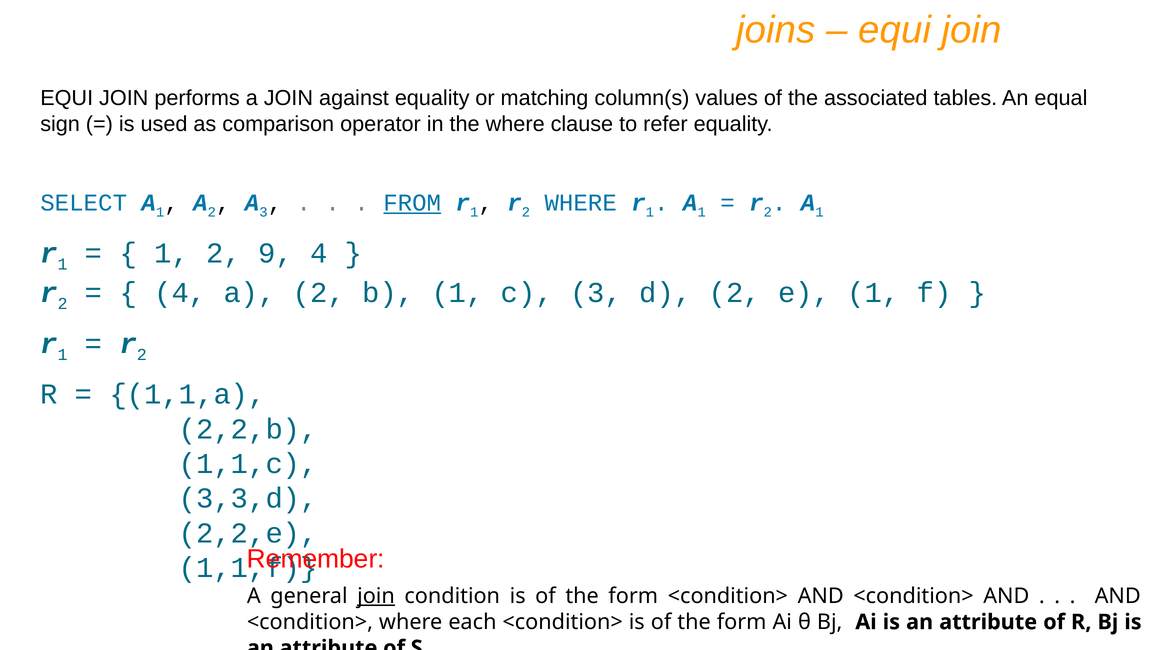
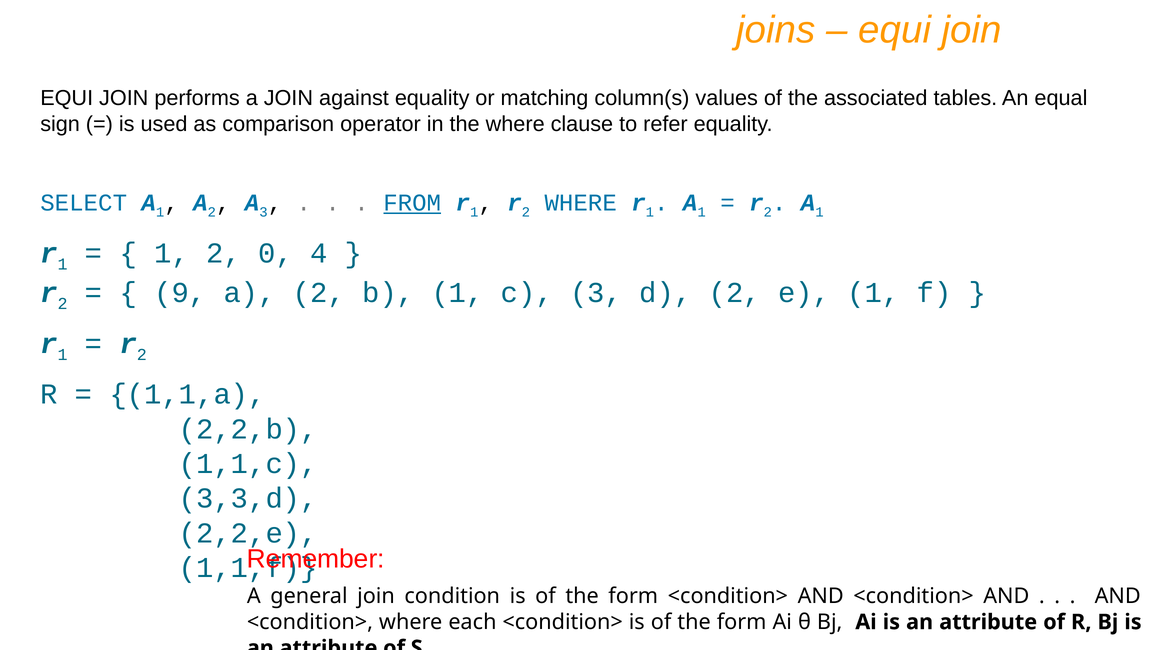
9: 9 -> 0
4 at (180, 292): 4 -> 9
join at (376, 596) underline: present -> none
